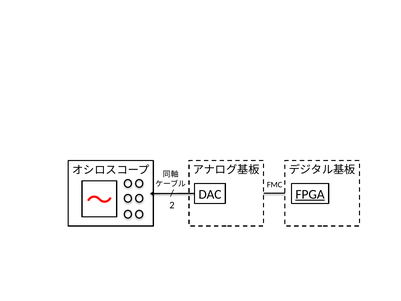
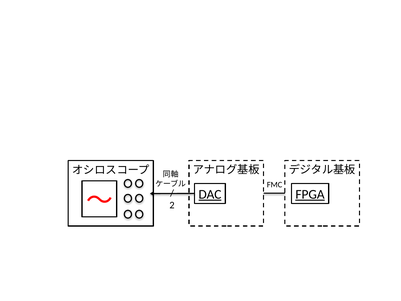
DAC underline: none -> present
